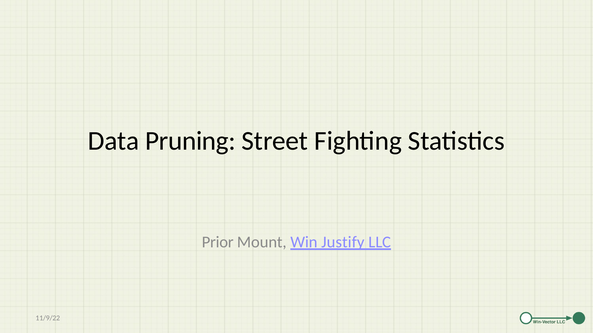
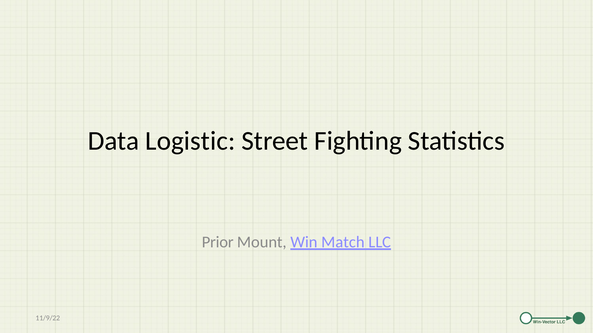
Pruning: Pruning -> Logistic
Justify: Justify -> Match
